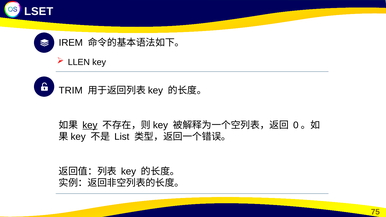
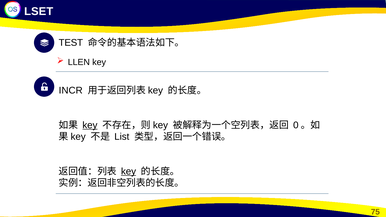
IREM: IREM -> TEST
TRIM: TRIM -> INCR
key at (129, 172) underline: none -> present
